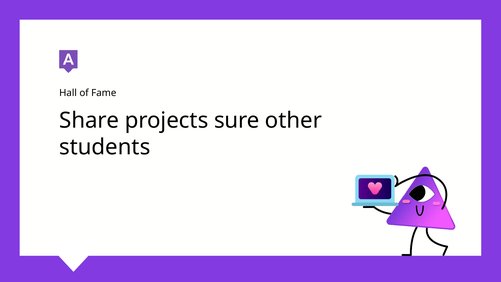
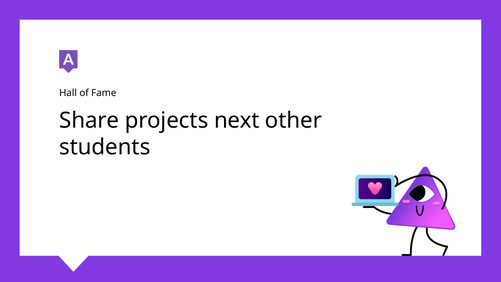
sure: sure -> next
